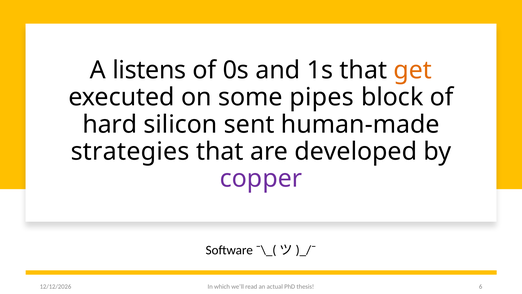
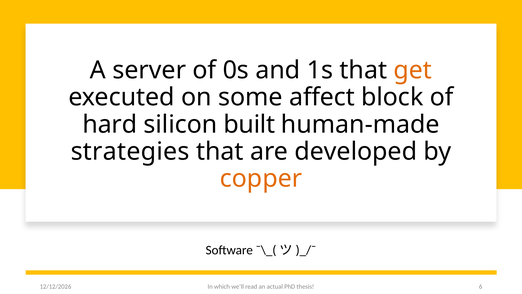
listens: listens -> server
pipes: pipes -> affect
sent: sent -> built
copper colour: purple -> orange
